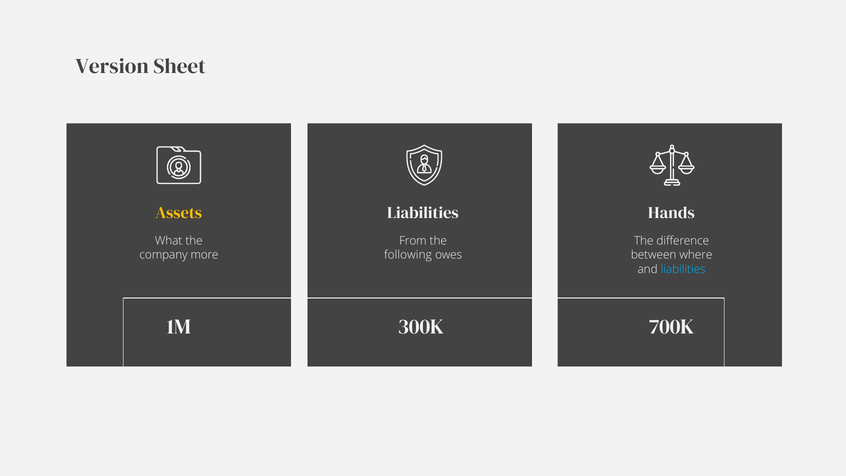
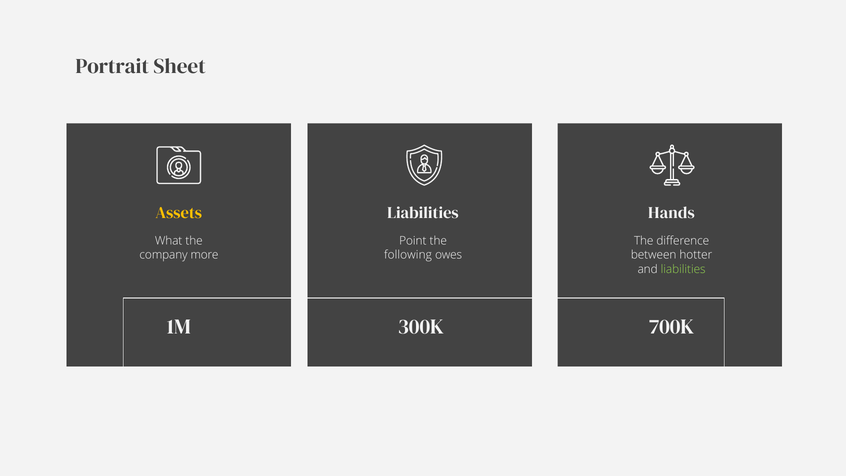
Version: Version -> Portrait
From: From -> Point
where: where -> hotter
liabilities at (683, 269) colour: light blue -> light green
